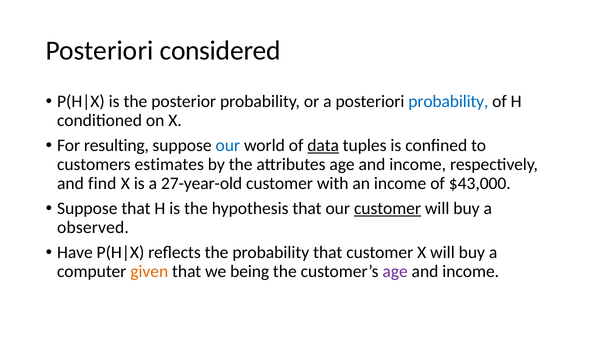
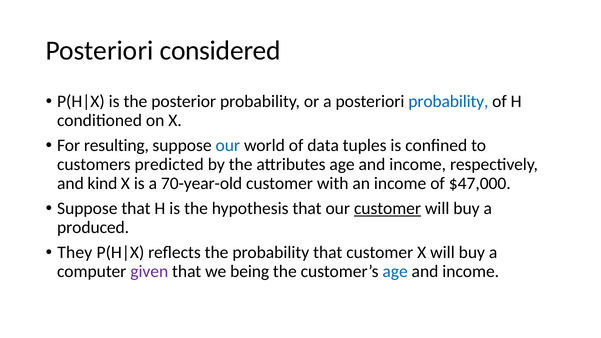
data underline: present -> none
estimates: estimates -> predicted
find: find -> kind
27-year-old: 27-year-old -> 70-year-old
$43,000: $43,000 -> $47,000
observed: observed -> produced
Have: Have -> They
given colour: orange -> purple
age at (395, 272) colour: purple -> blue
